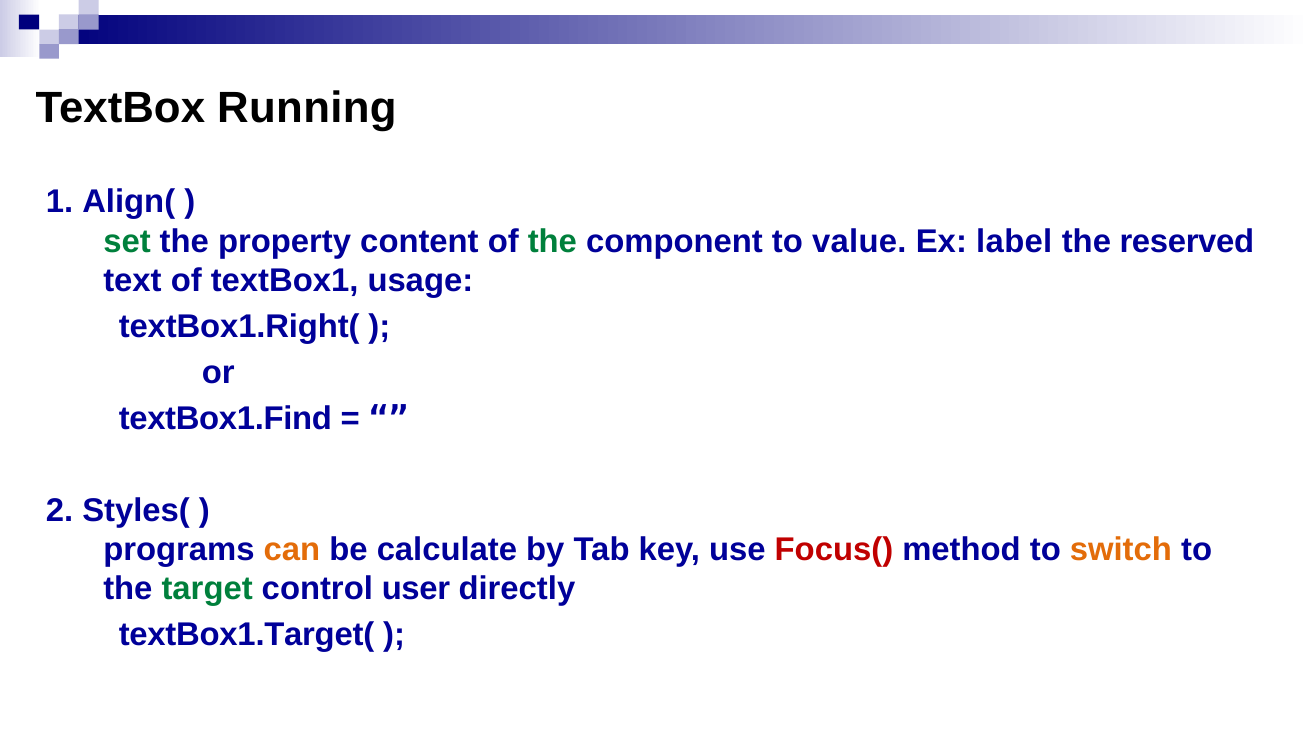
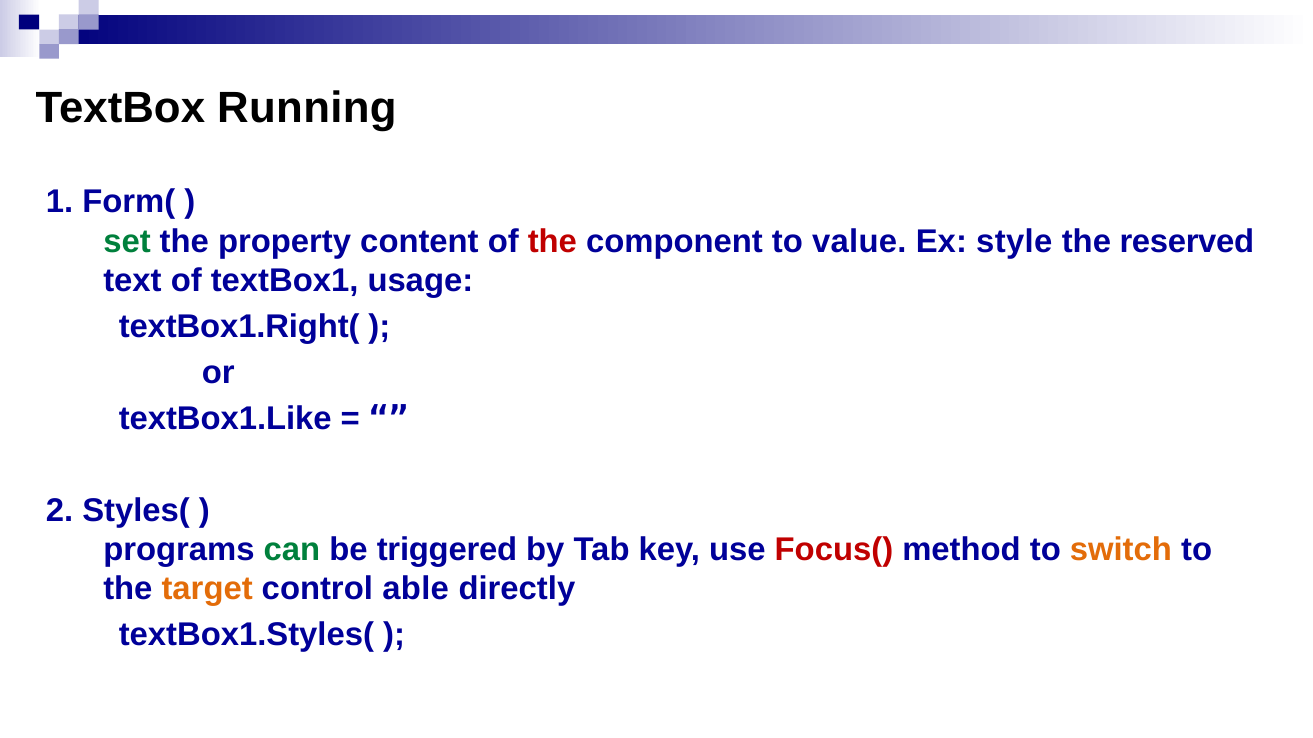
Align(: Align( -> Form(
the at (552, 242) colour: green -> red
label: label -> style
textBox1.Find: textBox1.Find -> textBox1.Like
can colour: orange -> green
calculate: calculate -> triggered
target colour: green -> orange
user: user -> able
textBox1.Target(: textBox1.Target( -> textBox1.Styles(
